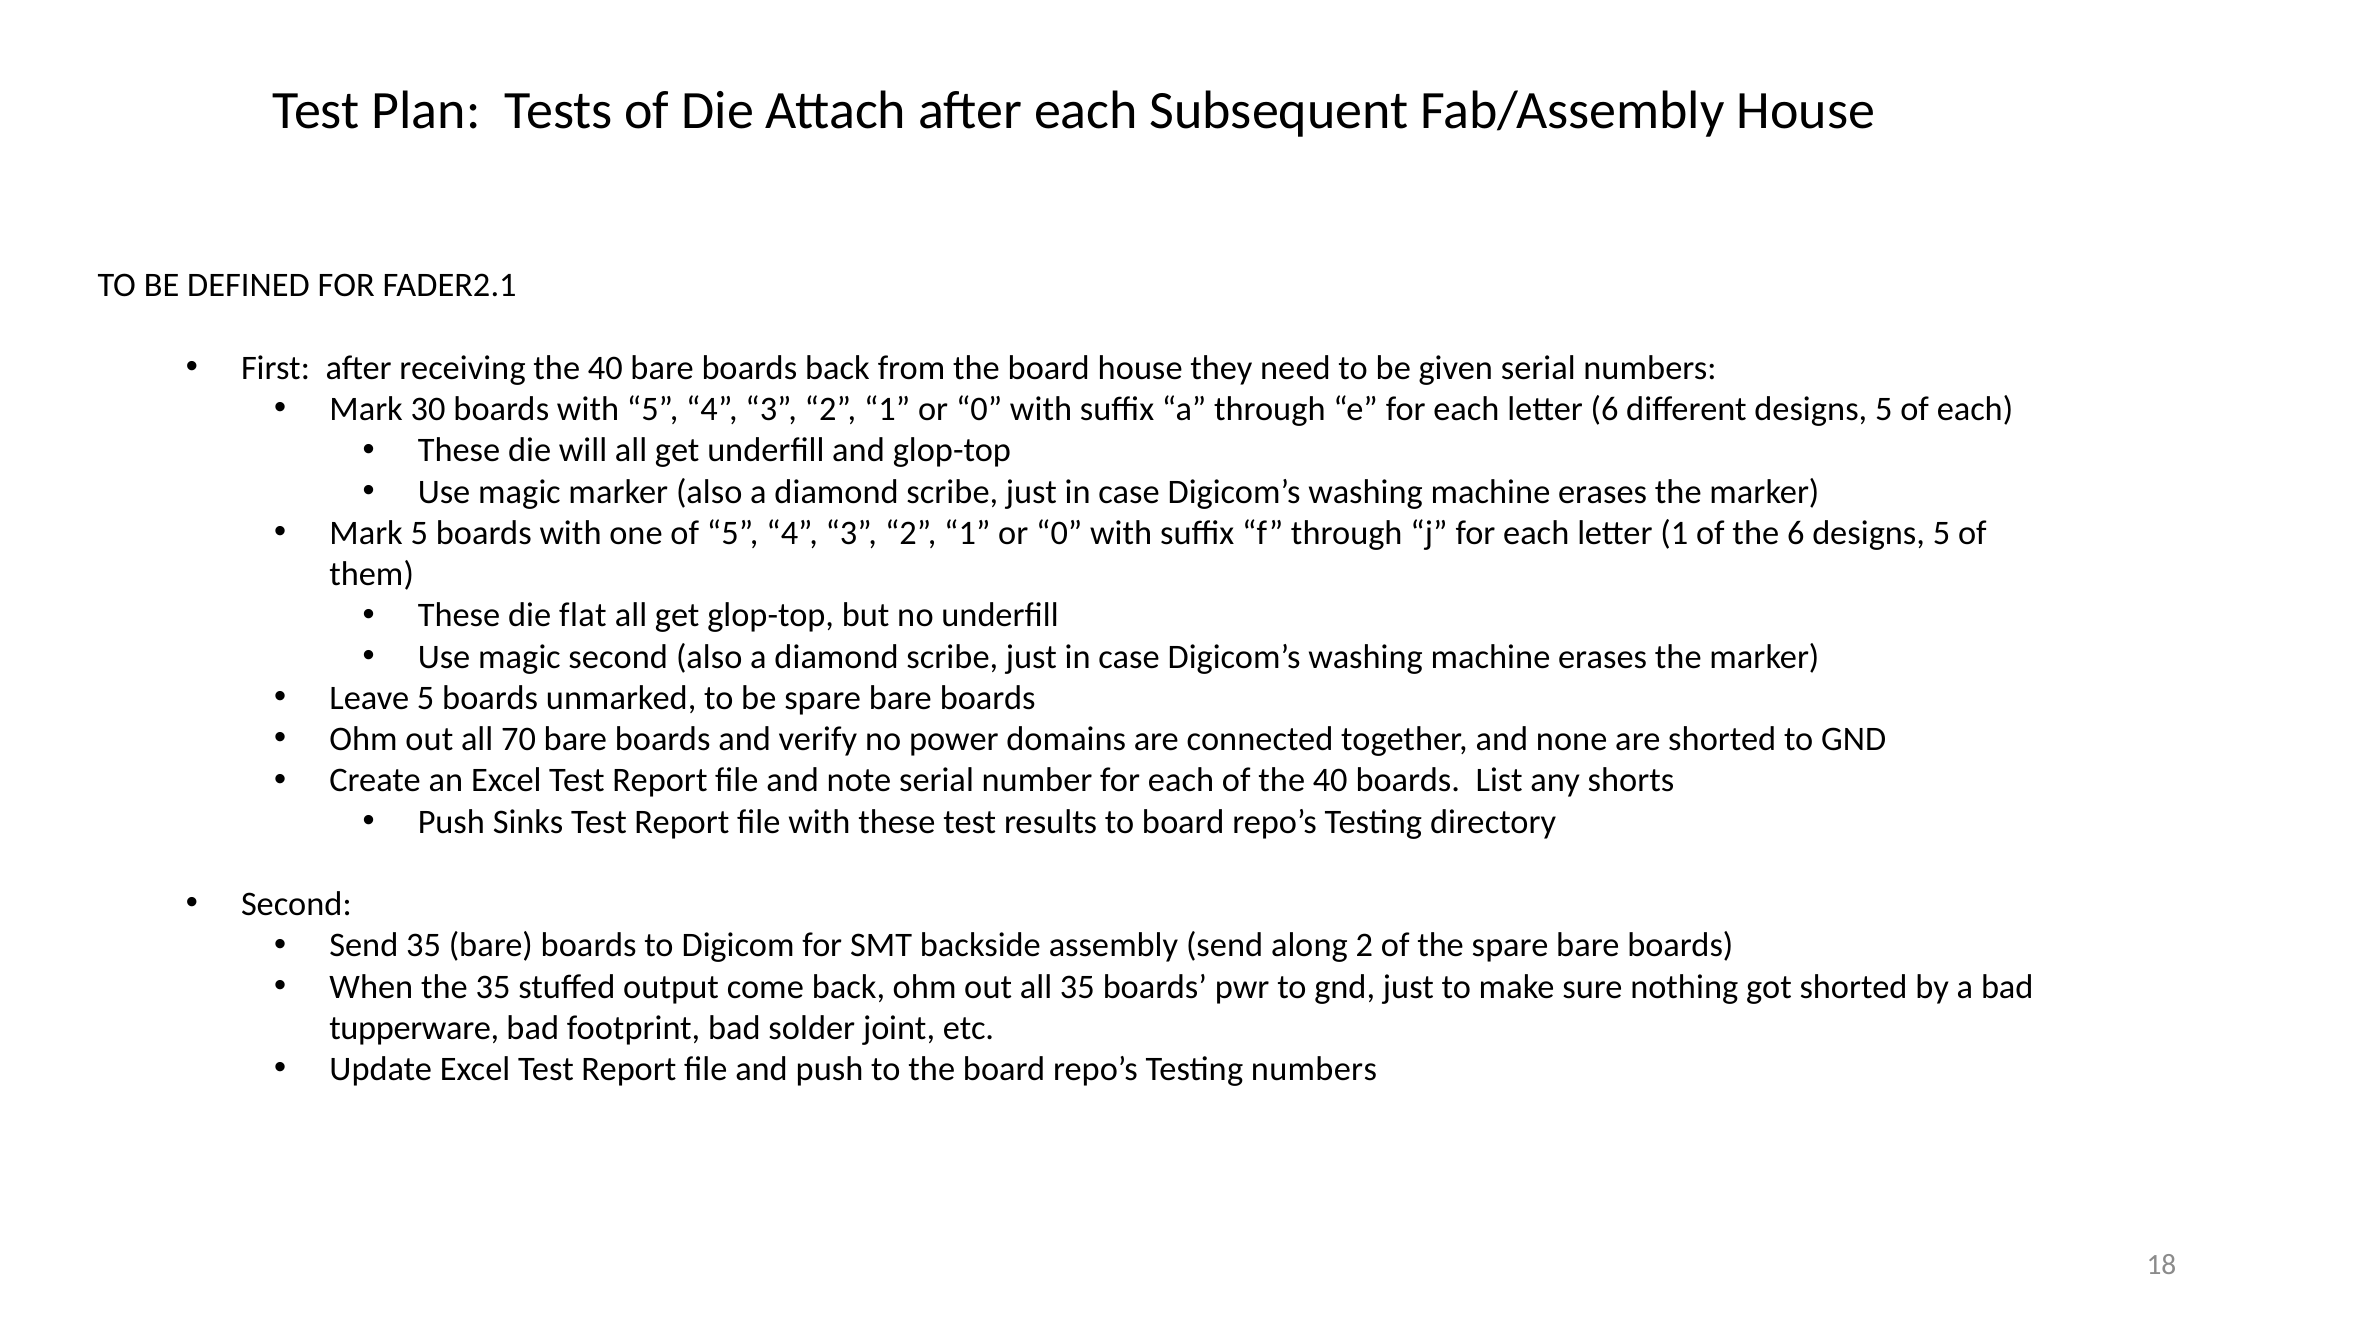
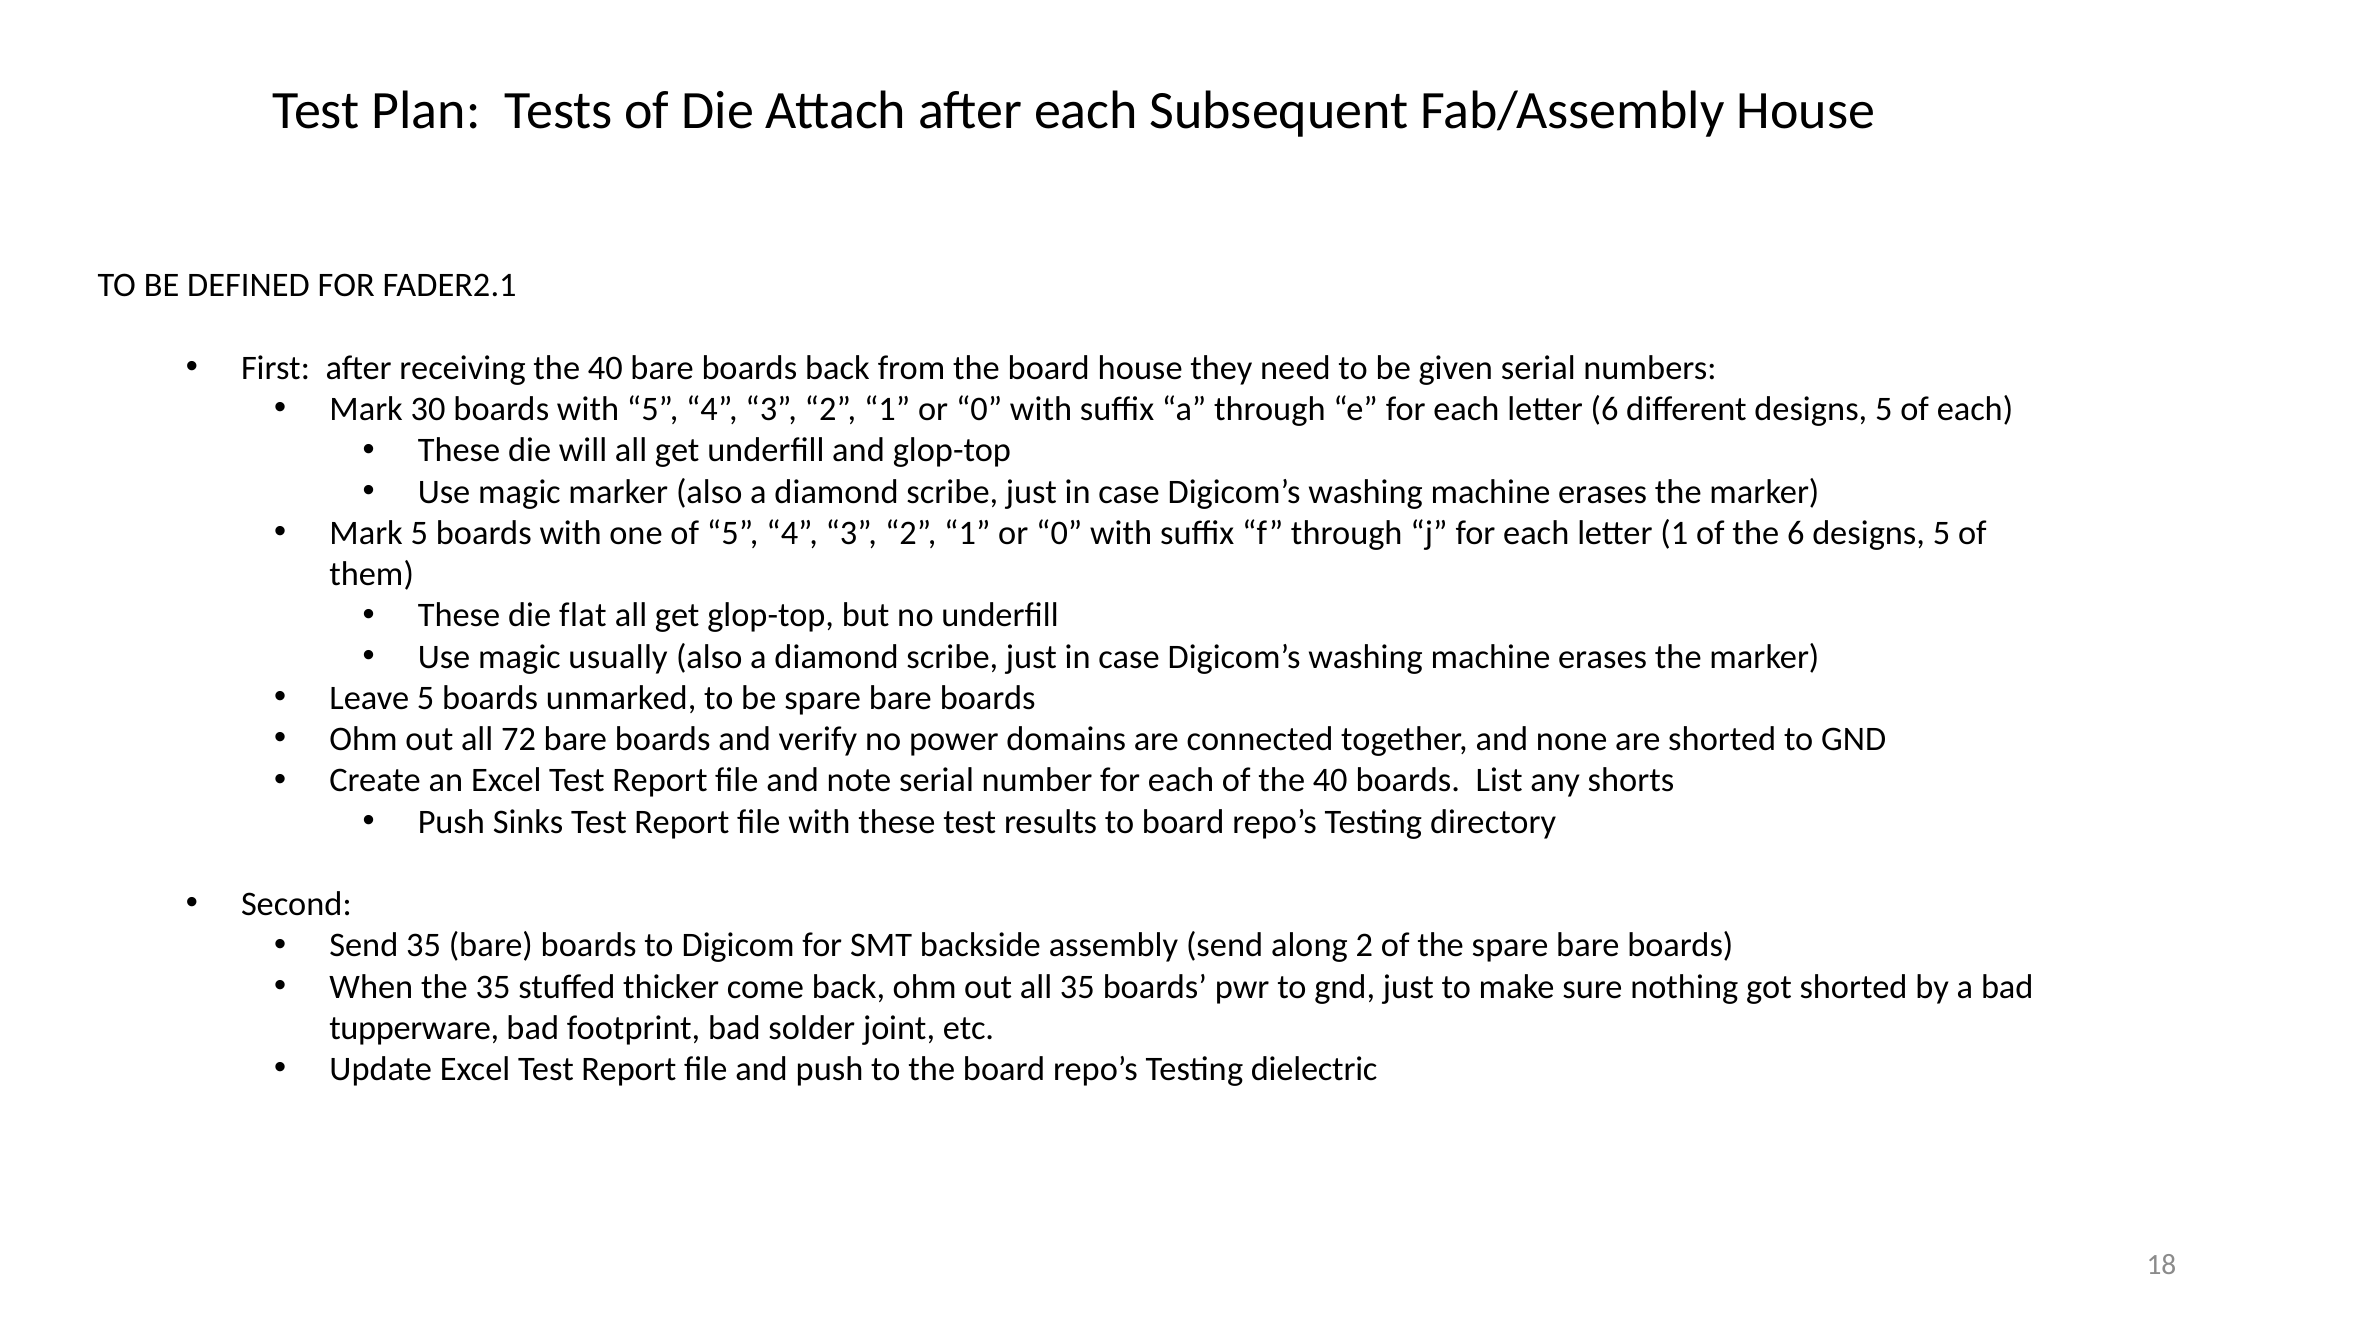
magic second: second -> usually
70: 70 -> 72
output: output -> thicker
Testing numbers: numbers -> dielectric
